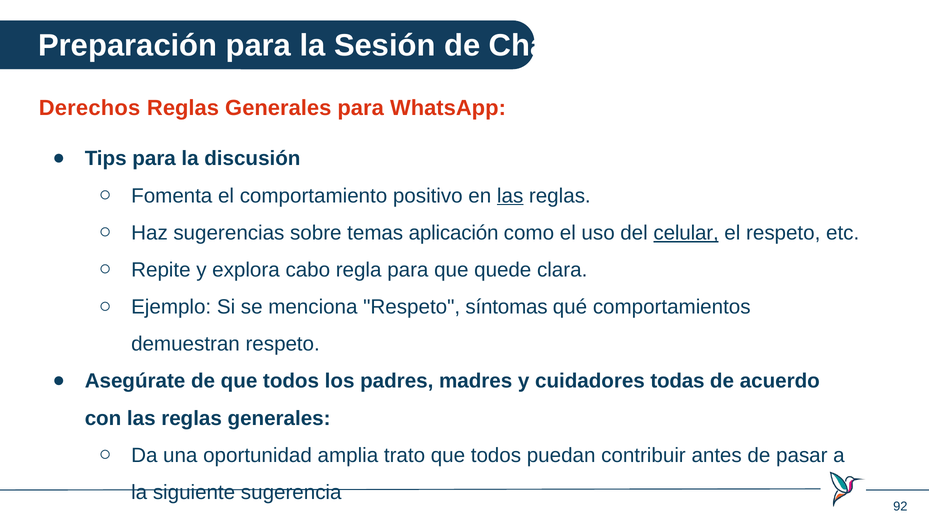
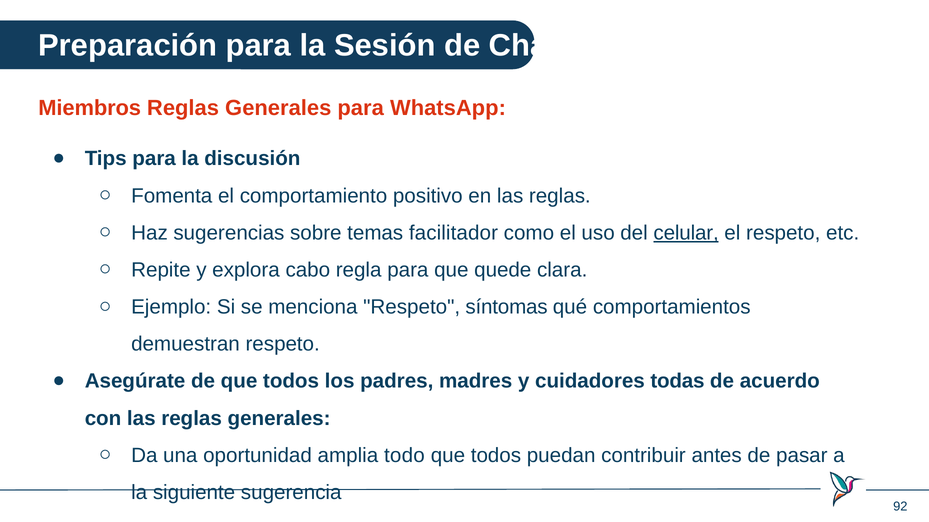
Derechos: Derechos -> Miembros
las at (510, 196) underline: present -> none
aplicación: aplicación -> facilitador
trato: trato -> todo
